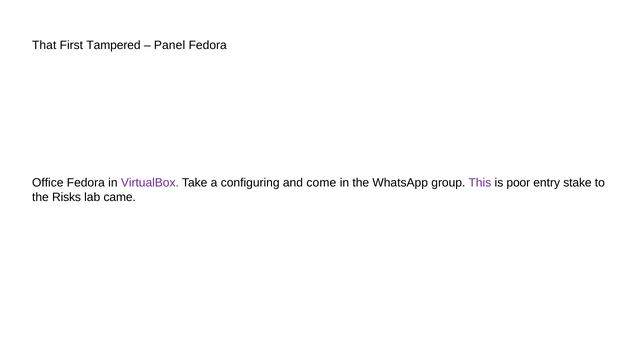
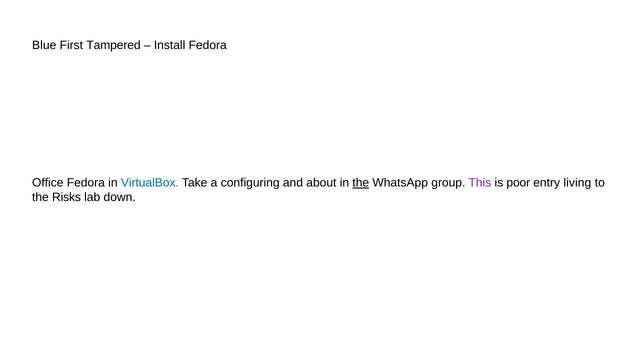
That: That -> Blue
Panel: Panel -> Install
VirtualBox colour: purple -> blue
come: come -> about
the at (361, 183) underline: none -> present
stake: stake -> living
came: came -> down
